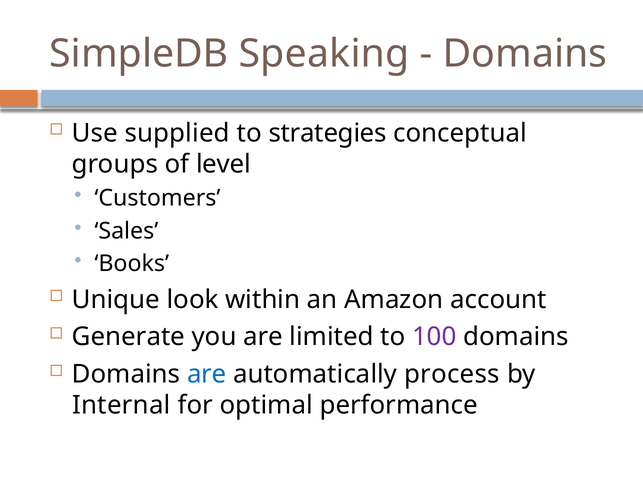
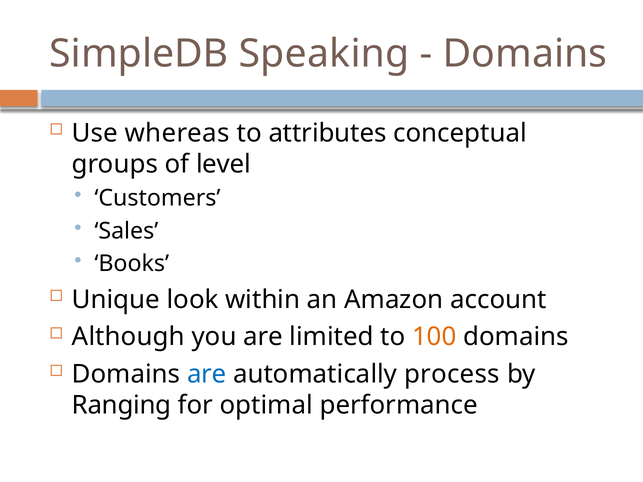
supplied: supplied -> whereas
strategies: strategies -> attributes
Generate: Generate -> Although
100 colour: purple -> orange
Internal: Internal -> Ranging
